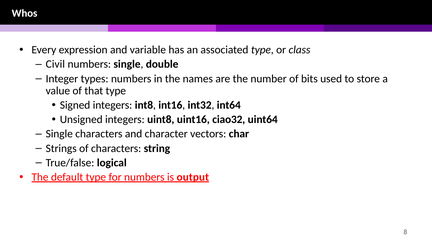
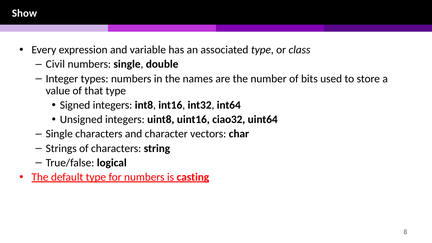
Whos: Whos -> Show
output: output -> casting
